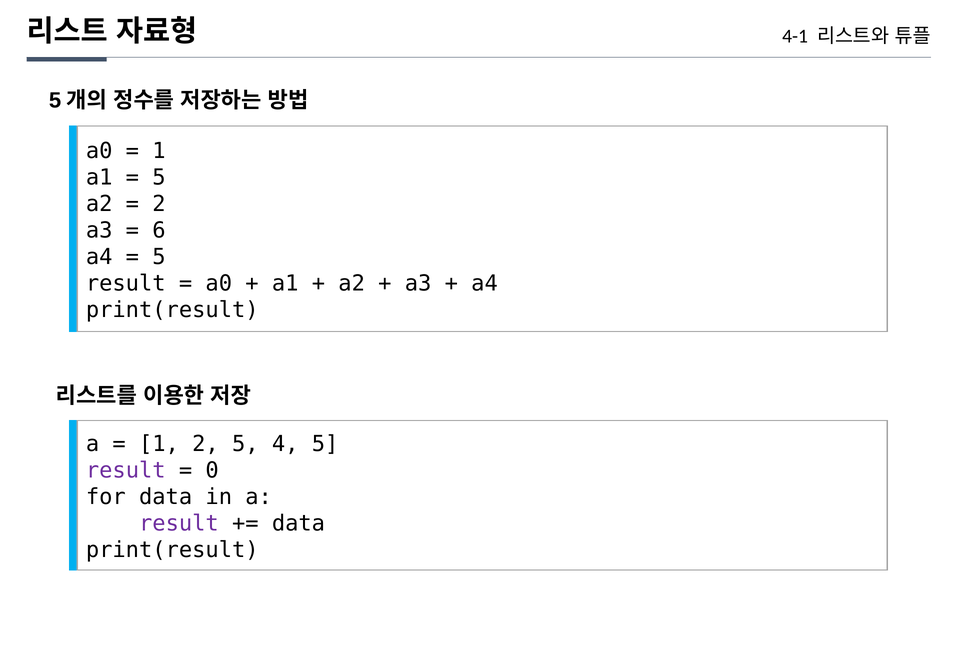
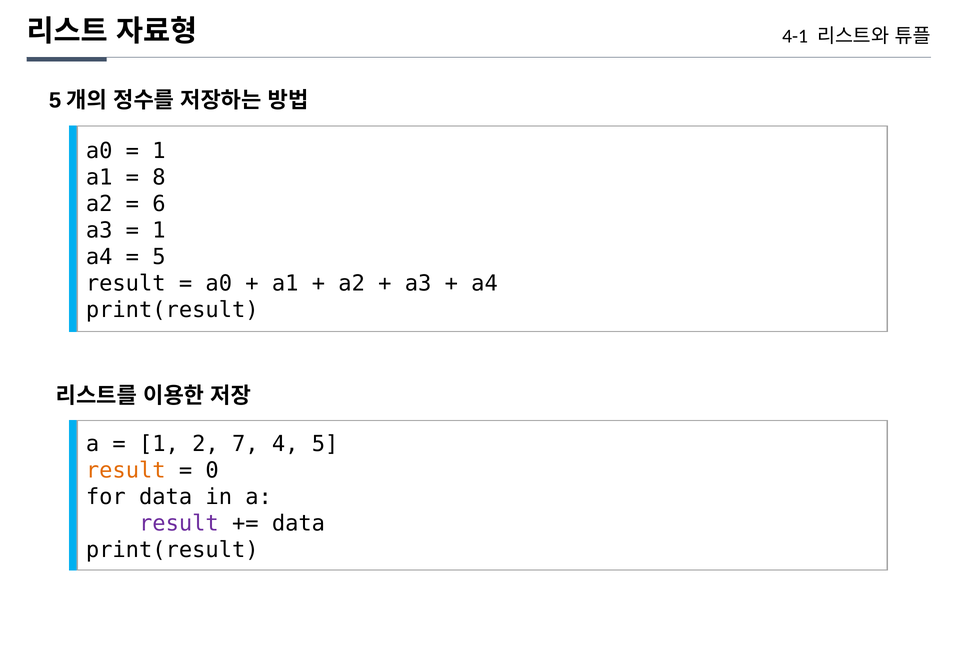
5 at (159, 177): 5 -> 8
2 at (159, 204): 2 -> 6
6 at (159, 230): 6 -> 1
2 5: 5 -> 7
result at (126, 470) colour: purple -> orange
